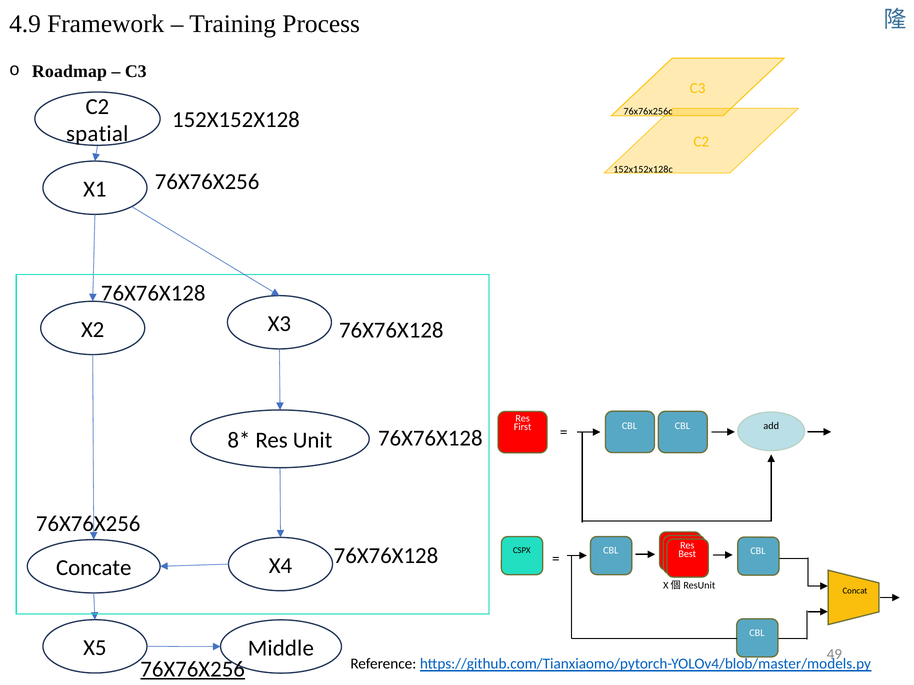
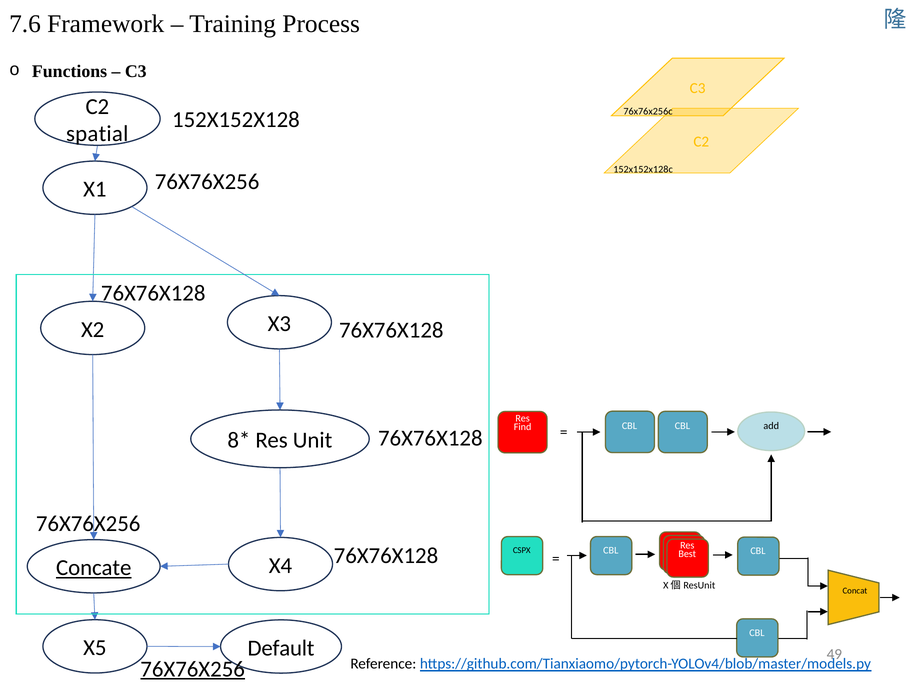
4.9: 4.9 -> 7.6
Roadmap: Roadmap -> Functions
First: First -> Find
Concate underline: none -> present
Middle: Middle -> Default
